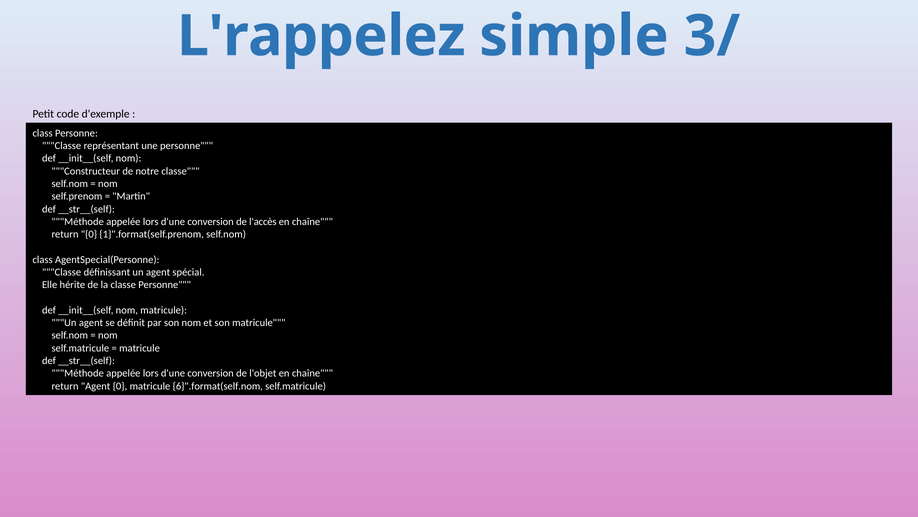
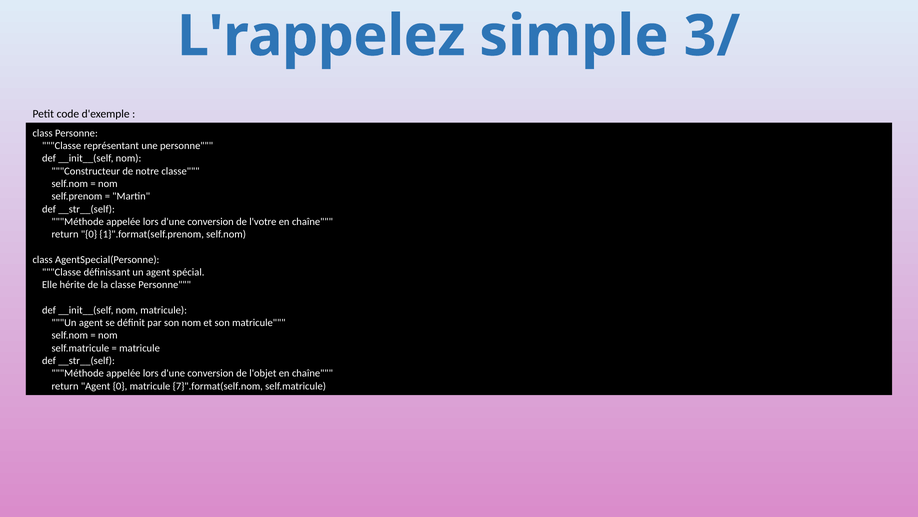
l'accès: l'accès -> l'votre
6}".format(self.nom: 6}".format(self.nom -> 7}".format(self.nom
